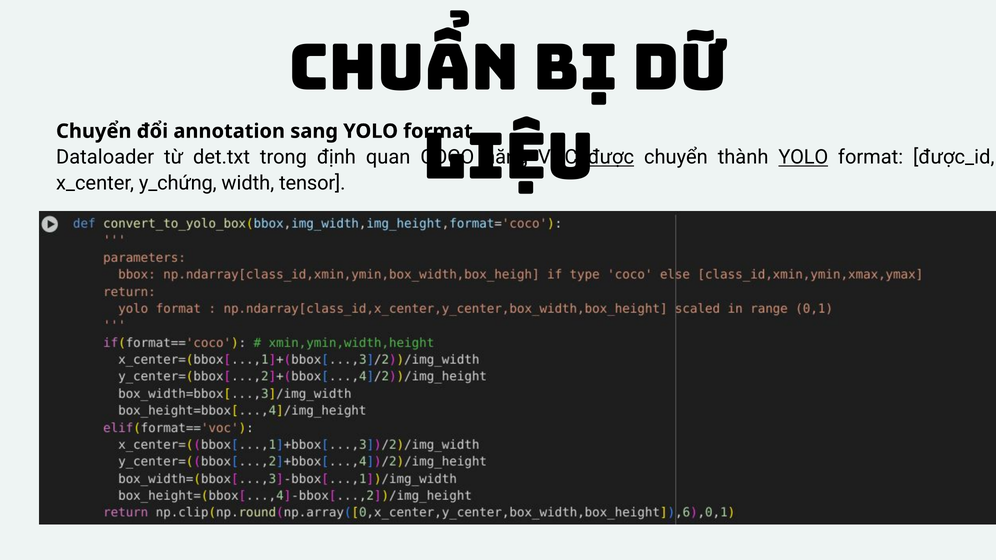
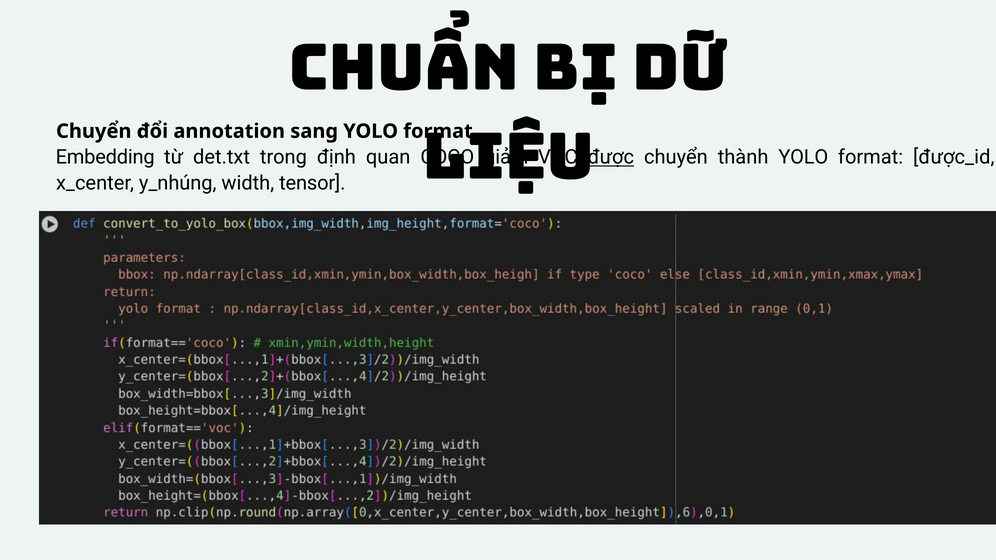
Dataloader: Dataloader -> Embedding
năng: năng -> giảm
YOLO at (803, 157) underline: present -> none
y_chứng: y_chứng -> y_nhúng
